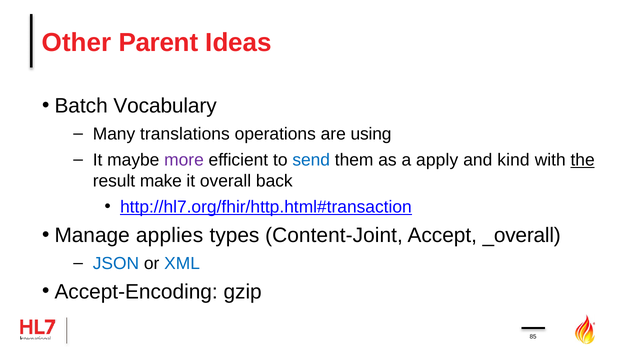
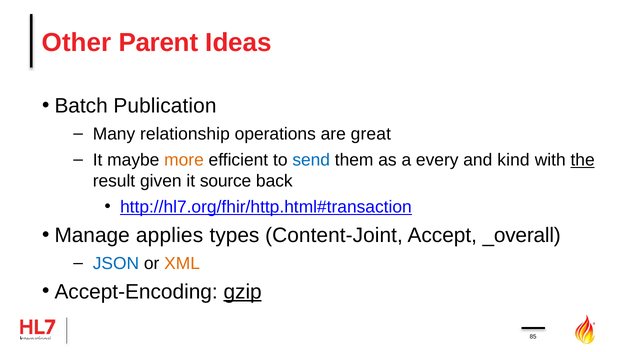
Vocabulary: Vocabulary -> Publication
translations: translations -> relationship
using: using -> great
more colour: purple -> orange
apply: apply -> every
make: make -> given
overall: overall -> source
XML colour: blue -> orange
gzip underline: none -> present
